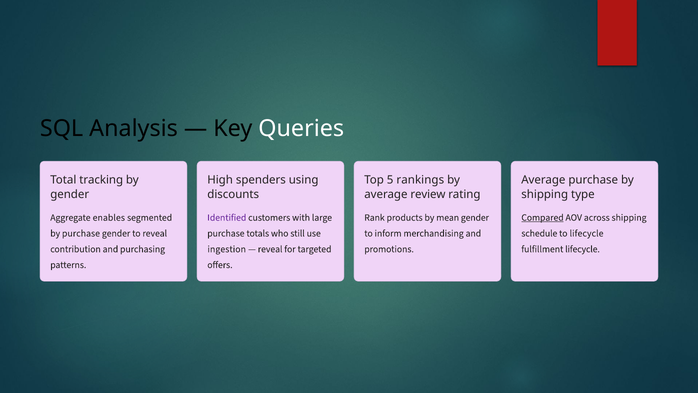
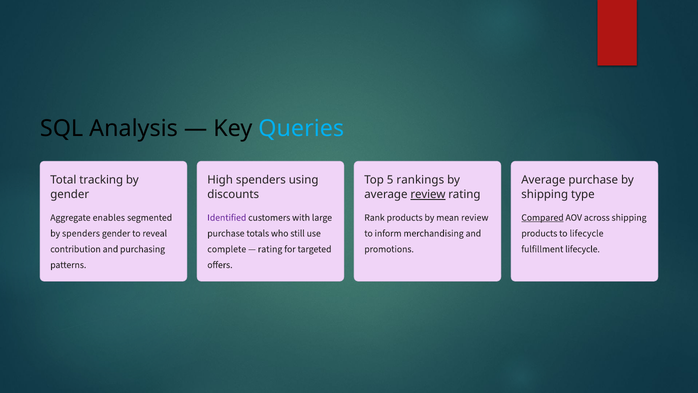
Queries colour: white -> light blue
review at (428, 194) underline: none -> present
mean gender: gender -> review
by purchase: purchase -> spenders
schedule at (539, 233): schedule -> products
ingestion: ingestion -> complete
reveal at (270, 249): reveal -> rating
